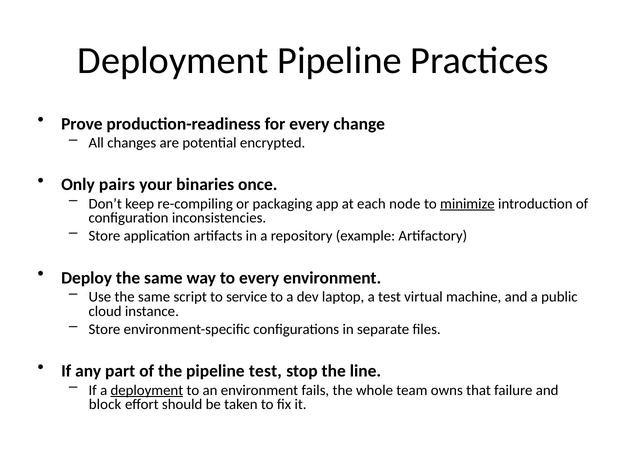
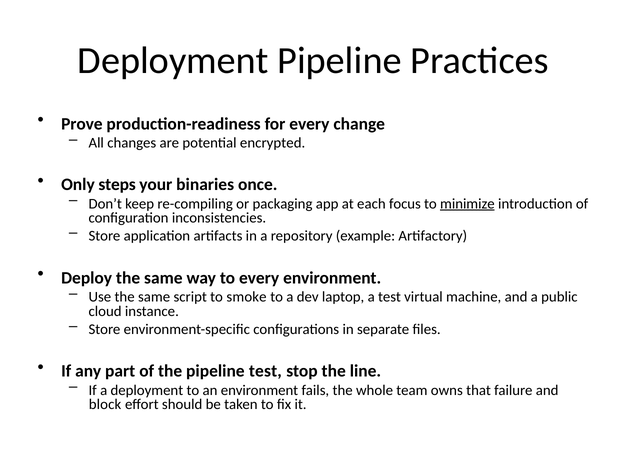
pairs: pairs -> steps
node: node -> focus
service: service -> smoke
deployment at (147, 390) underline: present -> none
